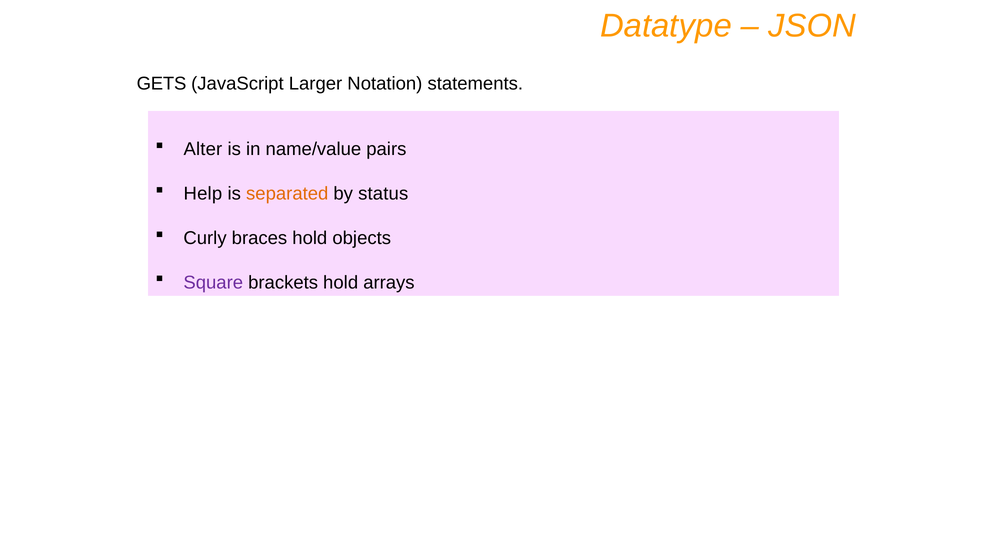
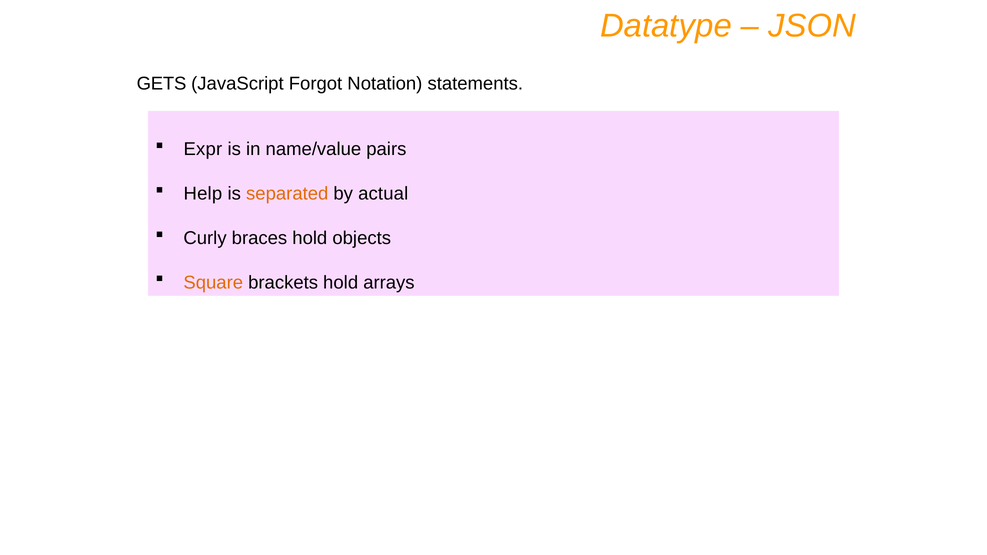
Larger: Larger -> Forgot
Alter: Alter -> Expr
status: status -> actual
Square colour: purple -> orange
